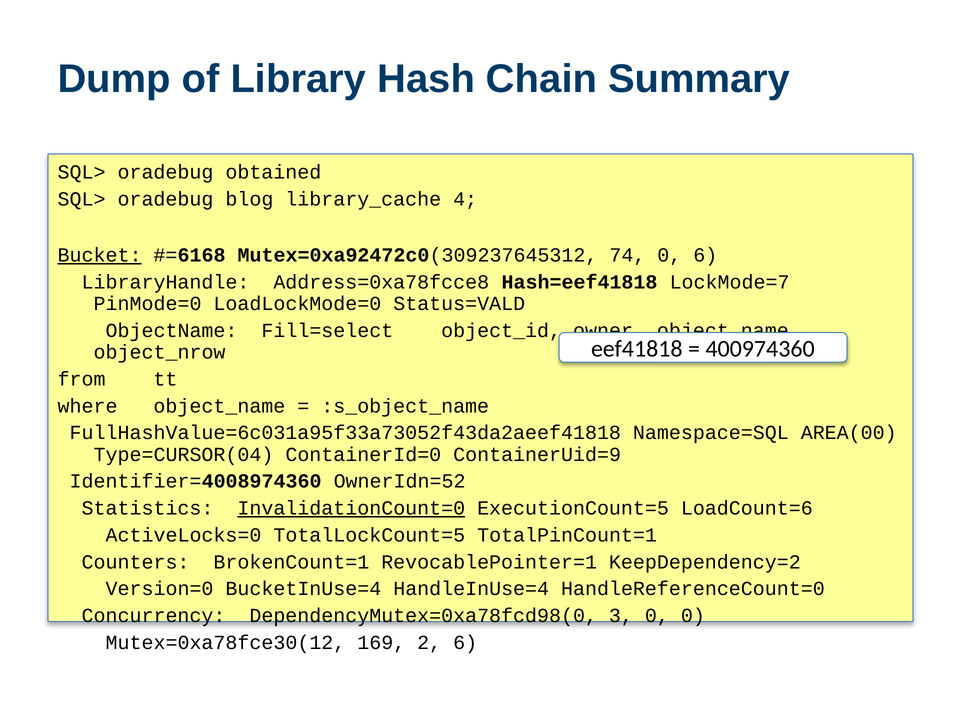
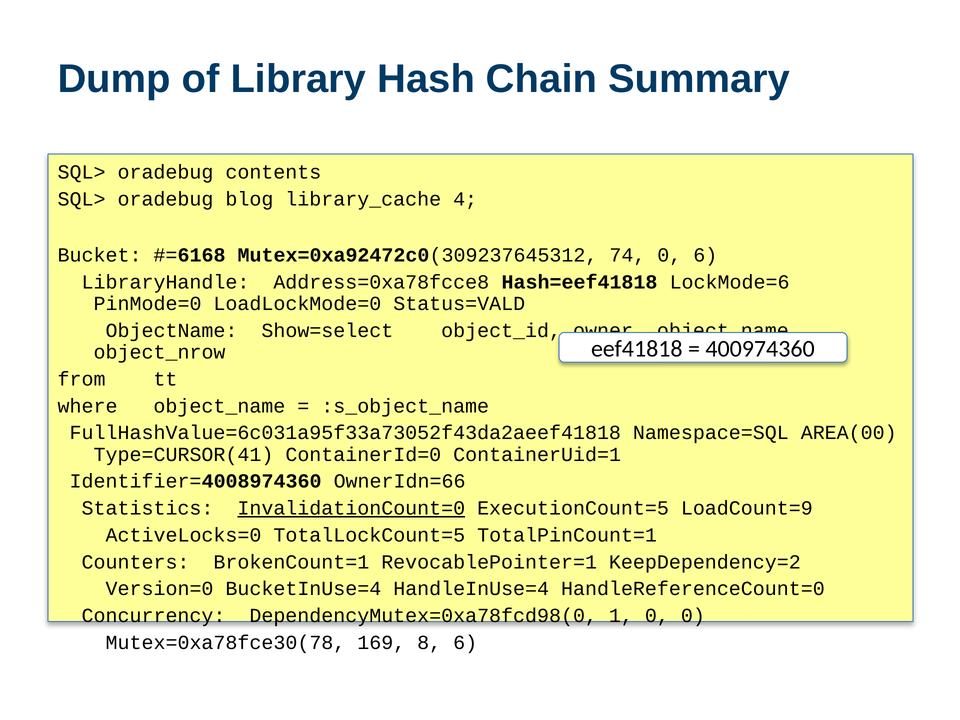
obtained: obtained -> contents
Bucket underline: present -> none
LockMode=7: LockMode=7 -> LockMode=6
Fill=select: Fill=select -> Show=select
Type=CURSOR(04: Type=CURSOR(04 -> Type=CURSOR(41
ContainerUid=9: ContainerUid=9 -> ContainerUid=1
OwnerIdn=52: OwnerIdn=52 -> OwnerIdn=66
LoadCount=6: LoadCount=6 -> LoadCount=9
3: 3 -> 1
Mutex=0xa78fce30(12: Mutex=0xa78fce30(12 -> Mutex=0xa78fce30(78
2: 2 -> 8
